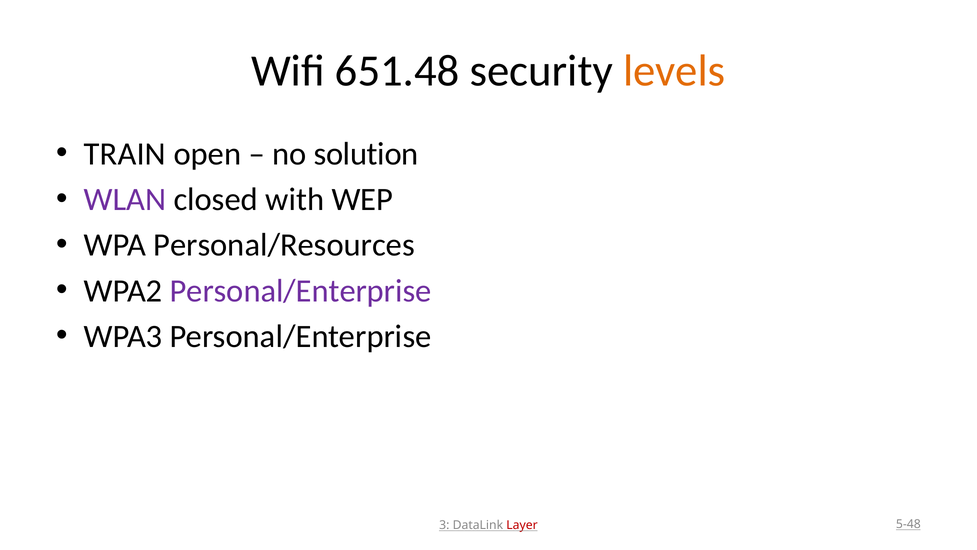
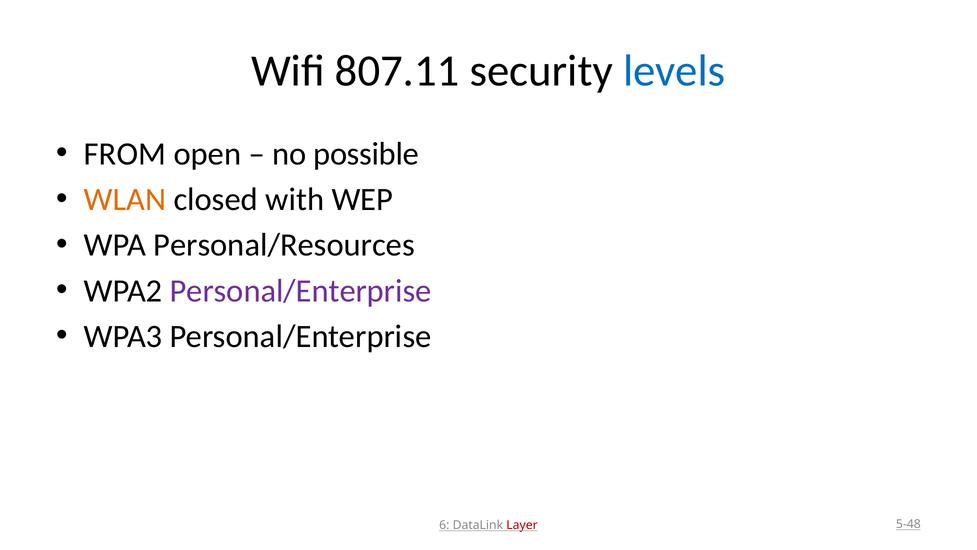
651.48: 651.48 -> 807.11
levels colour: orange -> blue
TRAIN: TRAIN -> FROM
solution: solution -> possible
WLAN colour: purple -> orange
3: 3 -> 6
